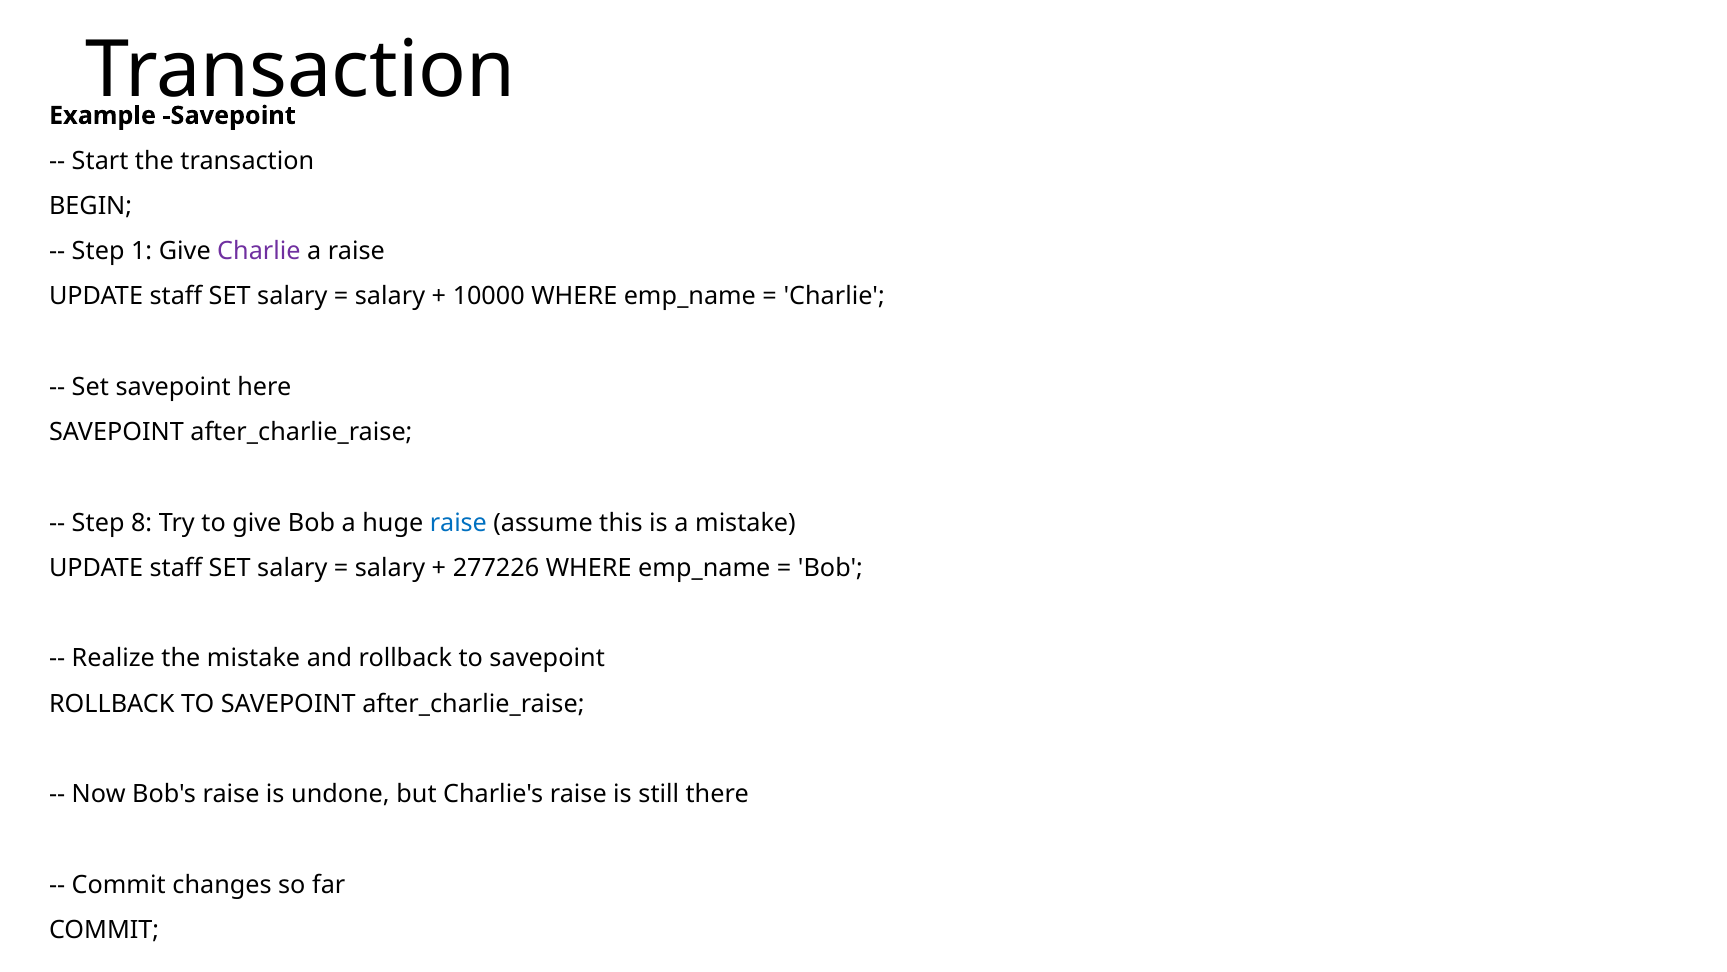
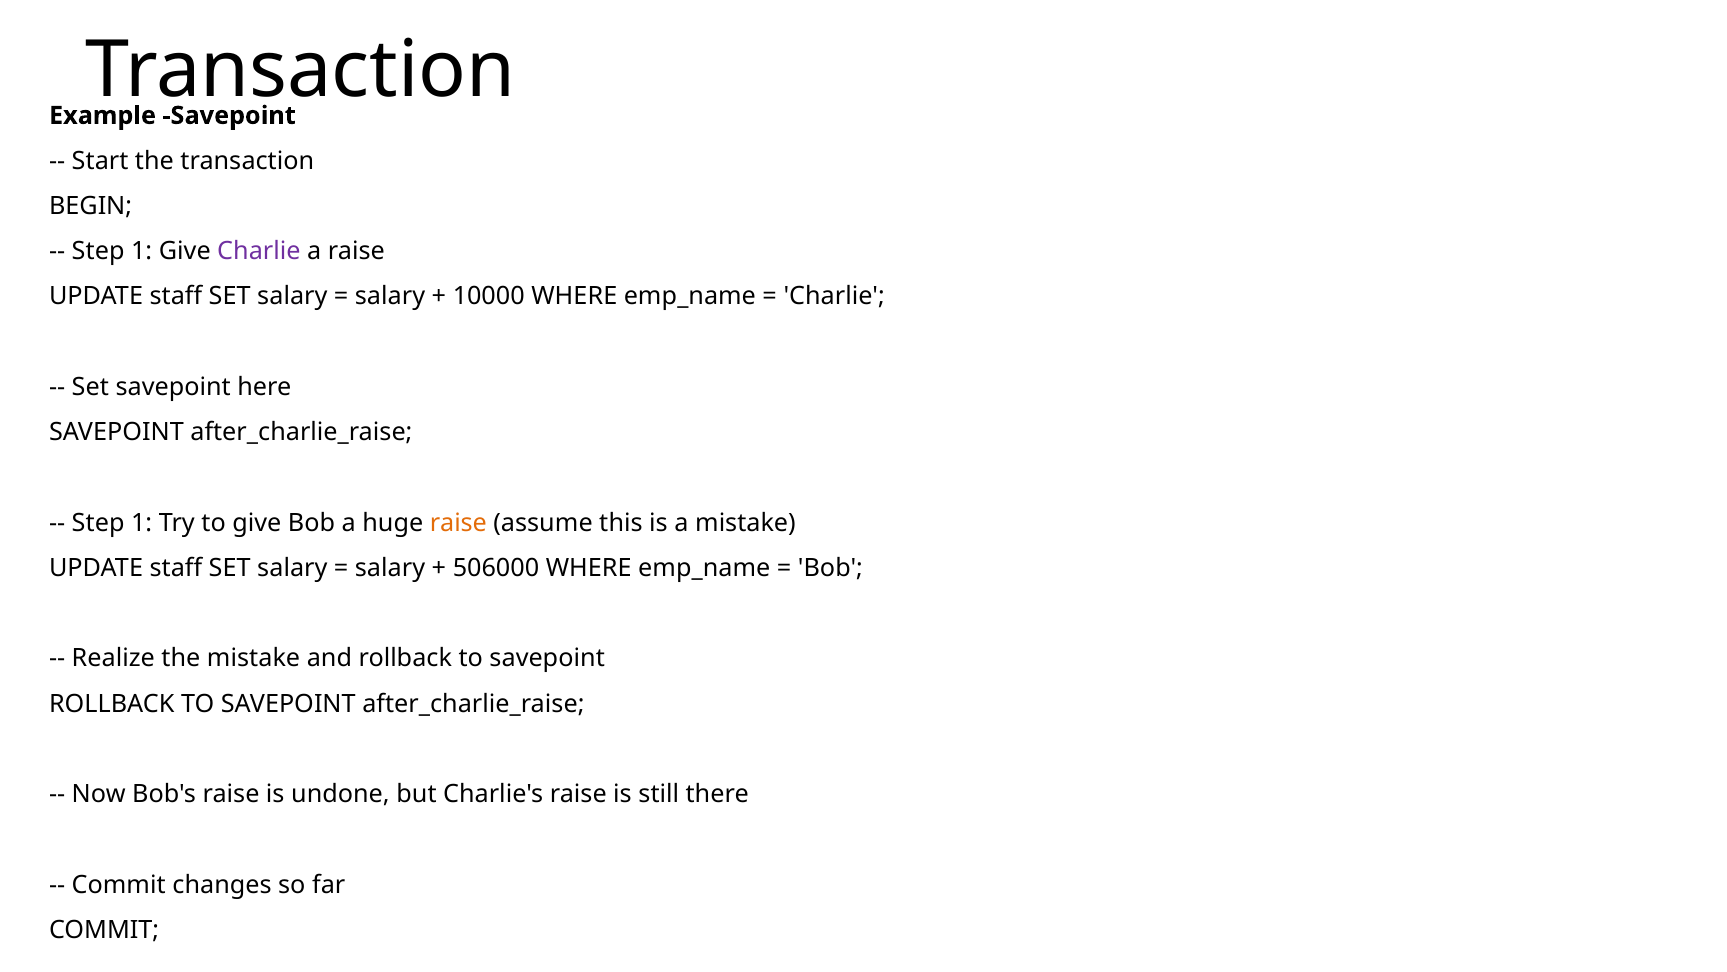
8 at (142, 523): 8 -> 1
raise at (458, 523) colour: blue -> orange
277226: 277226 -> 506000
